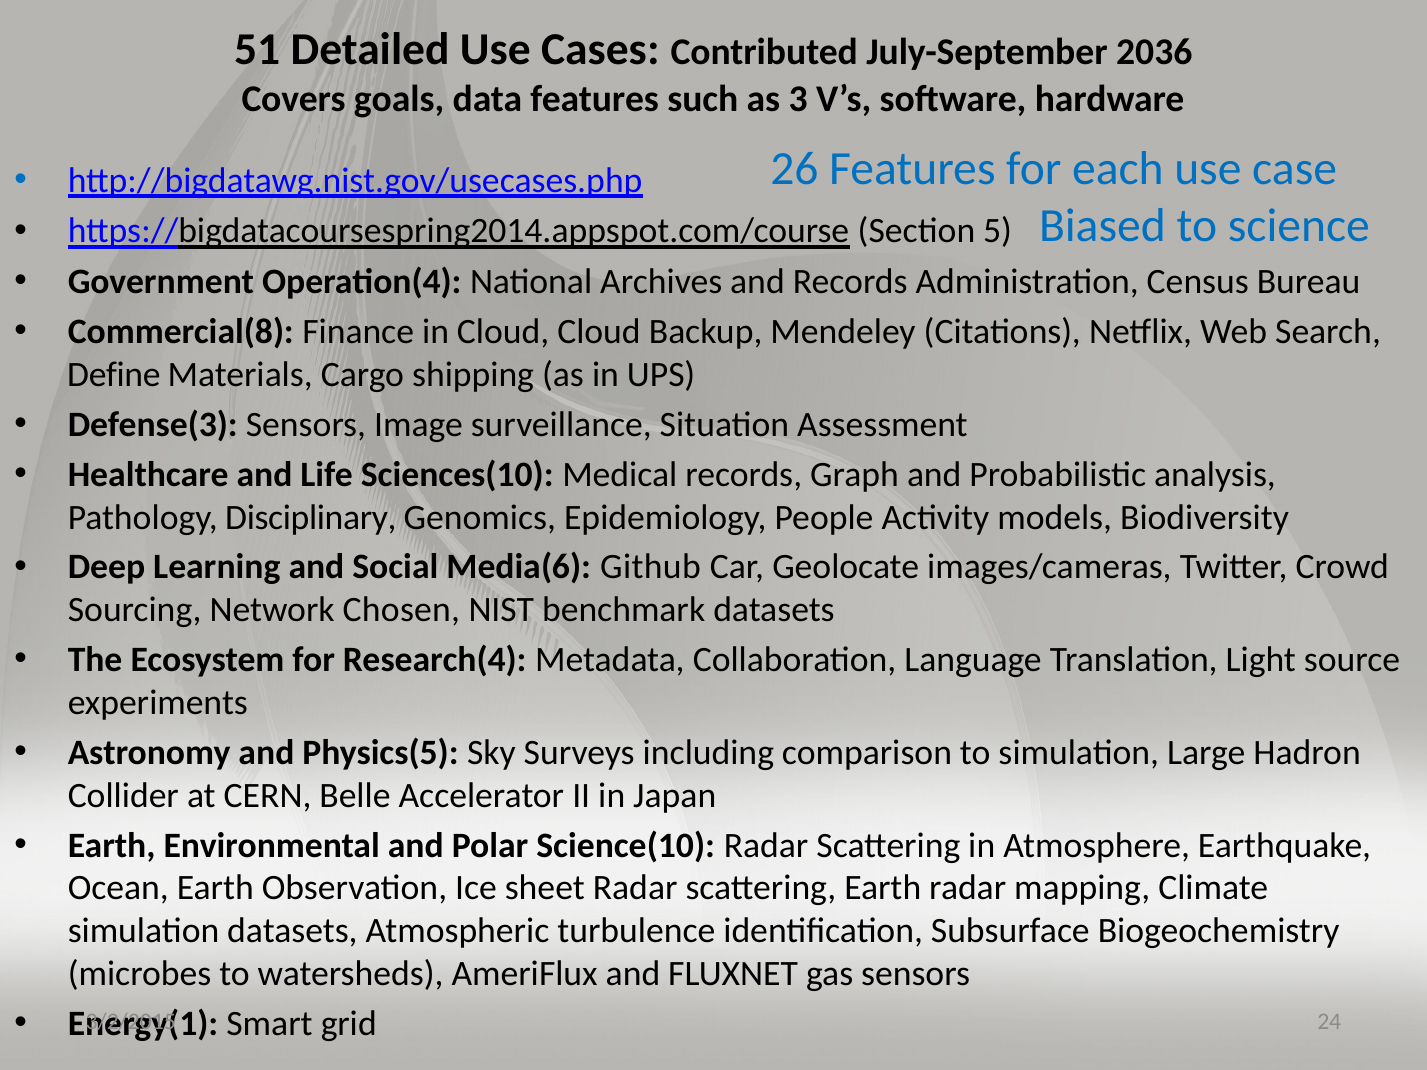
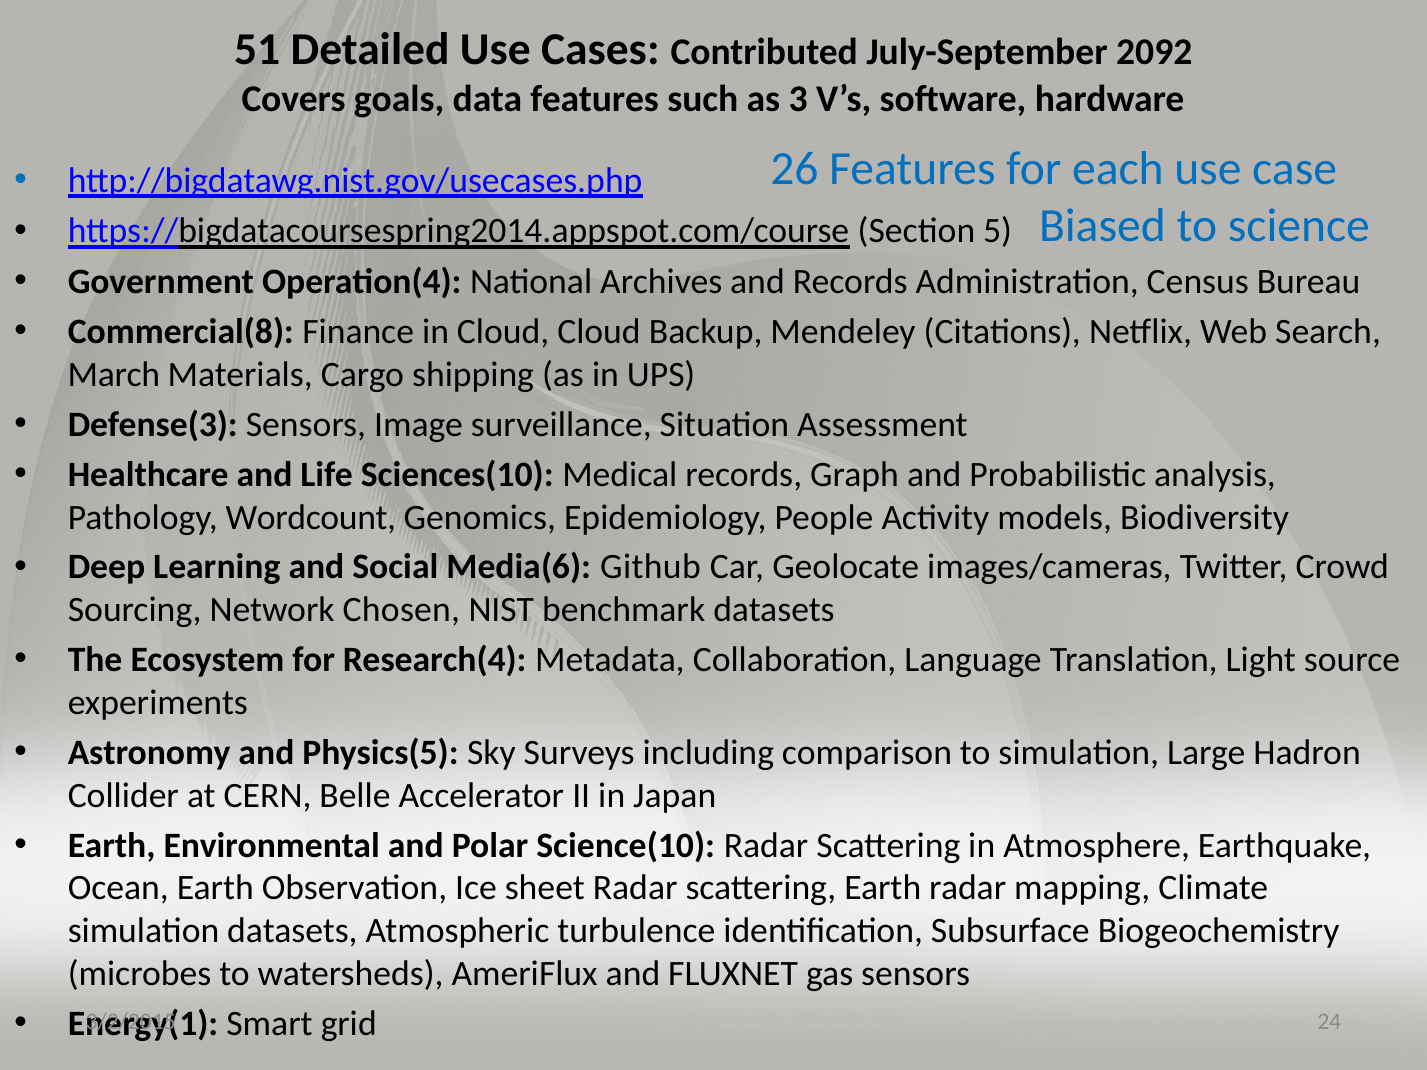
2036: 2036 -> 2092
Define: Define -> March
Disciplinary: Disciplinary -> Wordcount
